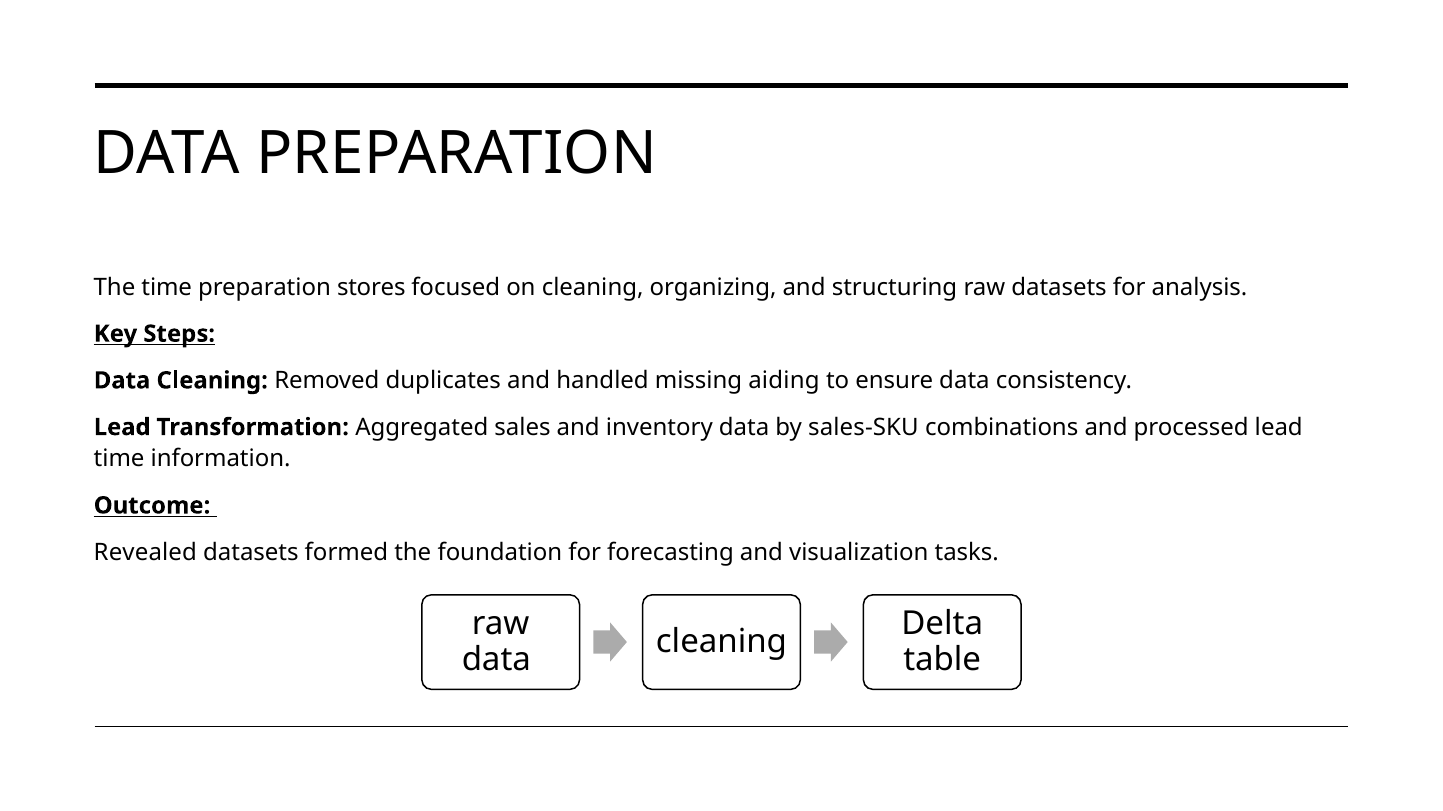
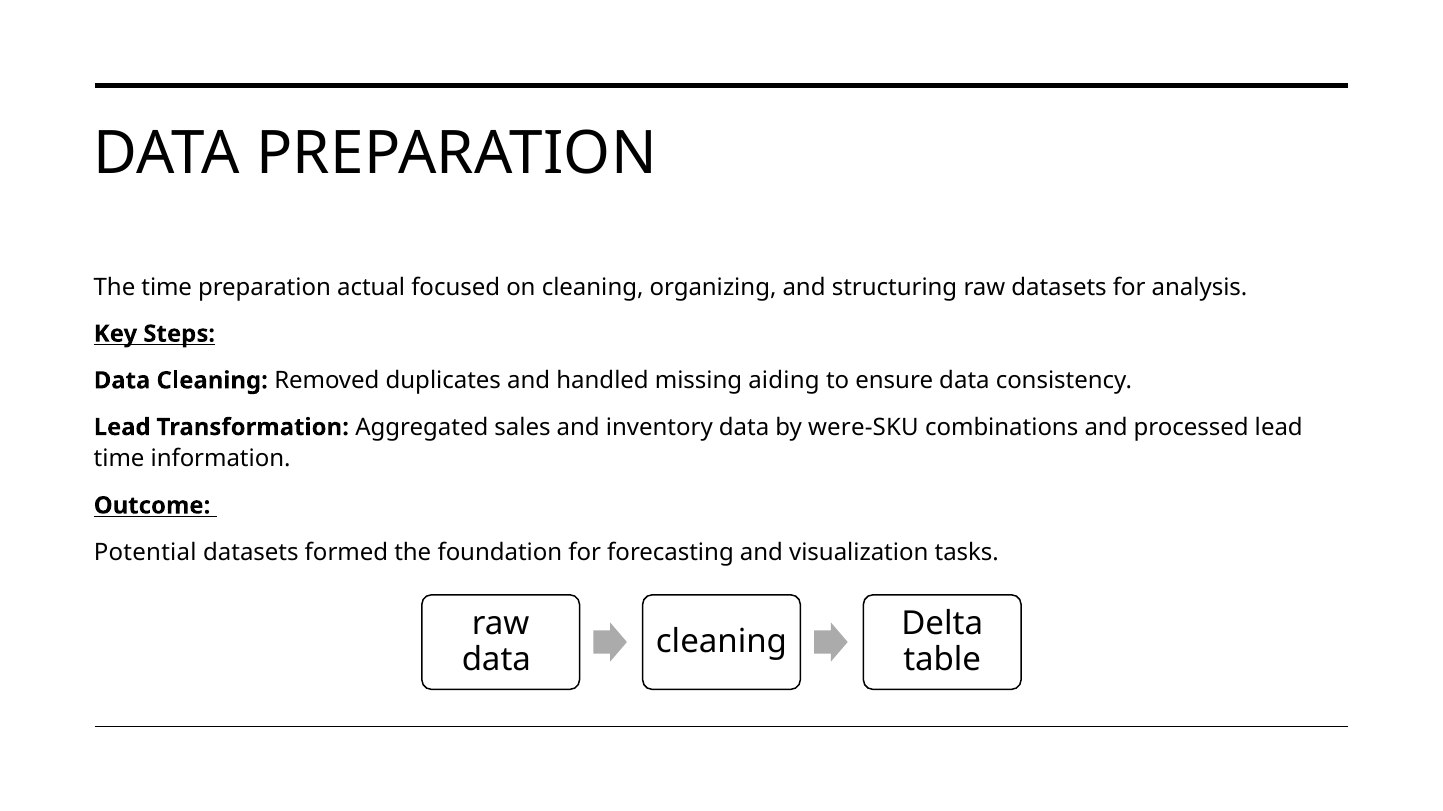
stores: stores -> actual
sales-SKU: sales-SKU -> were-SKU
Revealed: Revealed -> Potential
